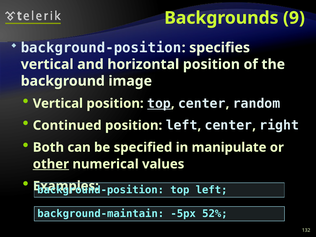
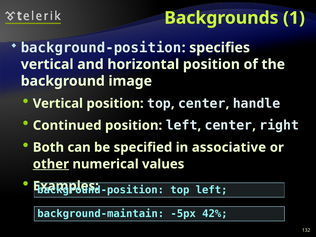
9: 9 -> 1
top at (159, 103) underline: present -> none
random: random -> handle
manipulate: manipulate -> associative
52%: 52% -> 42%
